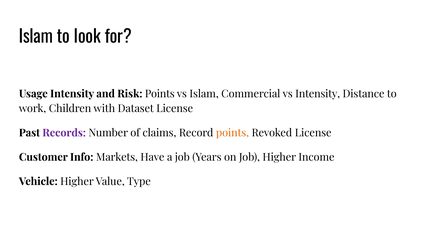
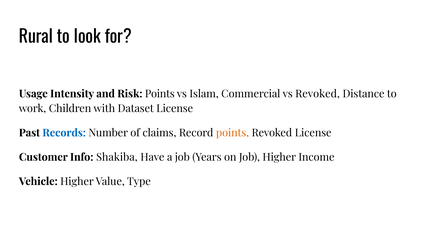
Islam at (36, 37): Islam -> Rural
vs Intensity: Intensity -> Revoked
Records colour: purple -> blue
Markets: Markets -> Shakiba
